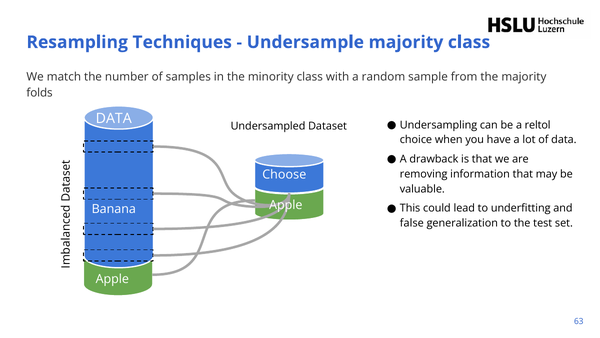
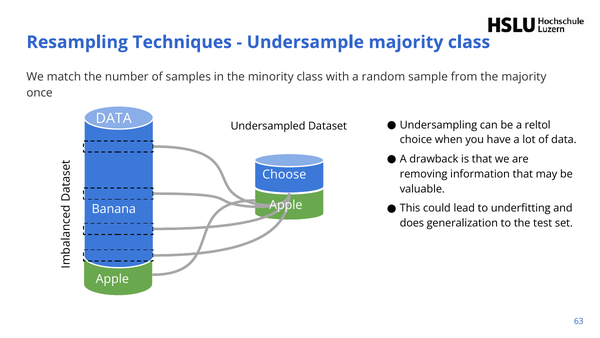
folds: folds -> once
false: false -> does
